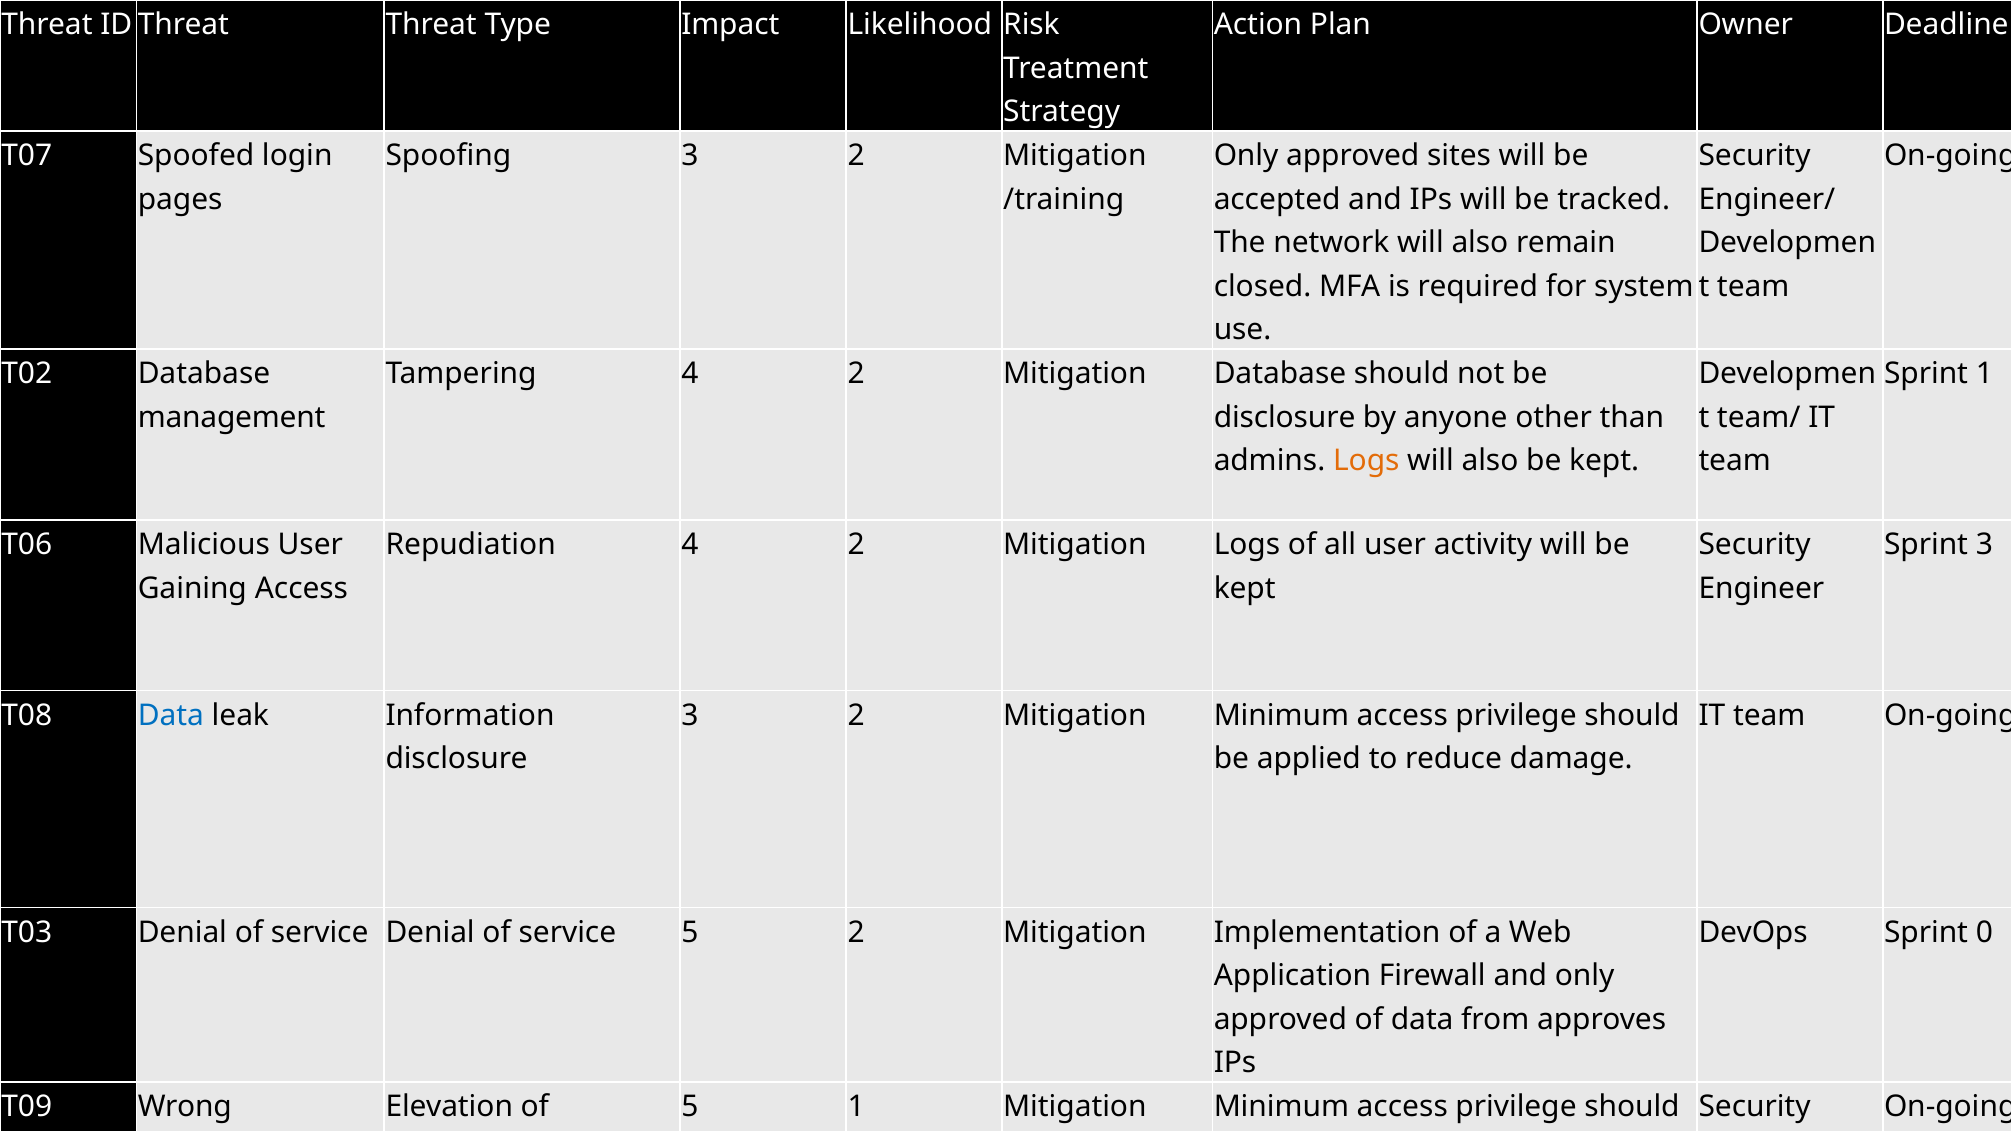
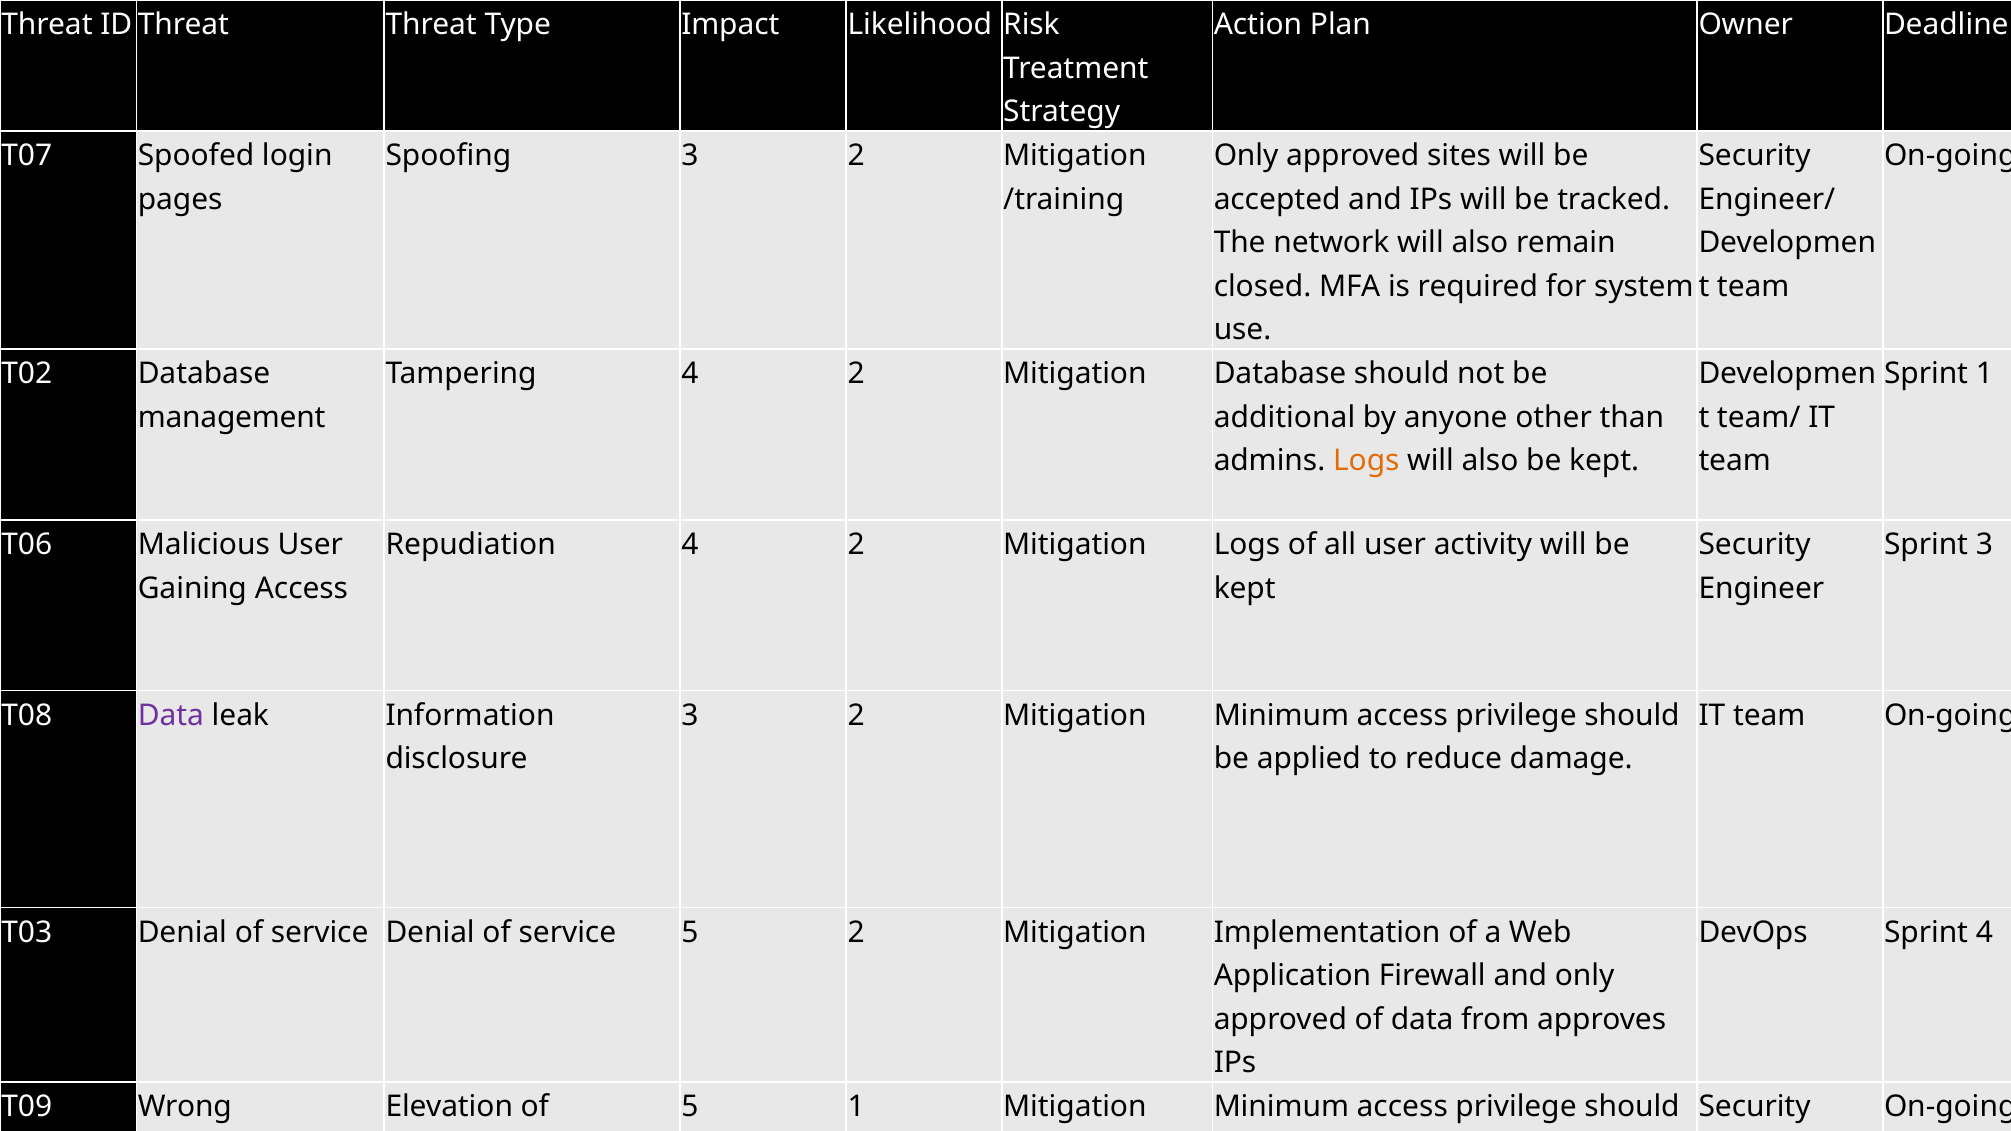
disclosure at (1285, 417): disclosure -> additional
Data at (171, 716) colour: blue -> purple
Sprint 0: 0 -> 4
